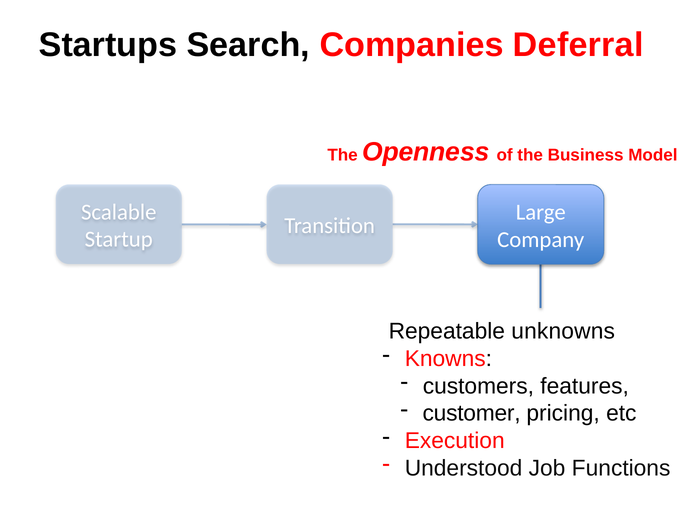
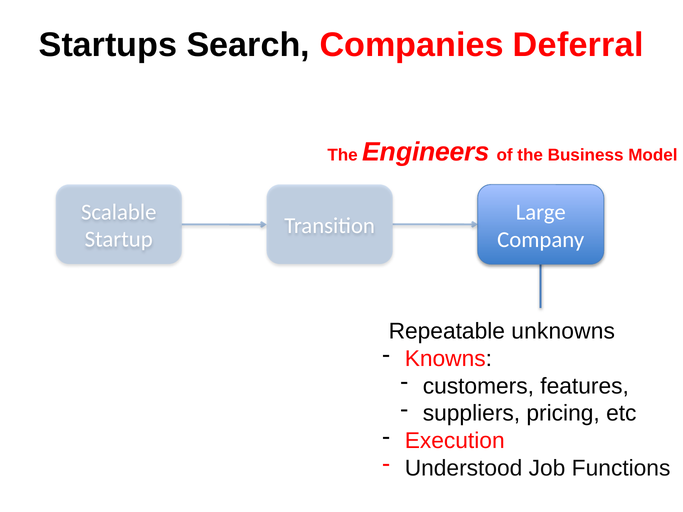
Openness: Openness -> Engineers
customer: customer -> suppliers
